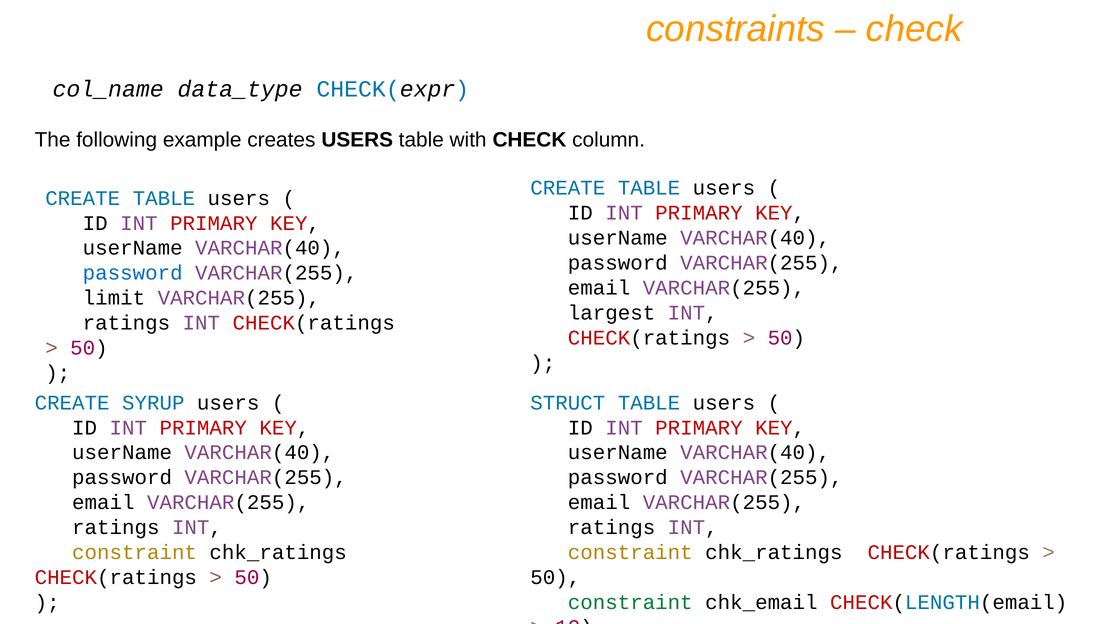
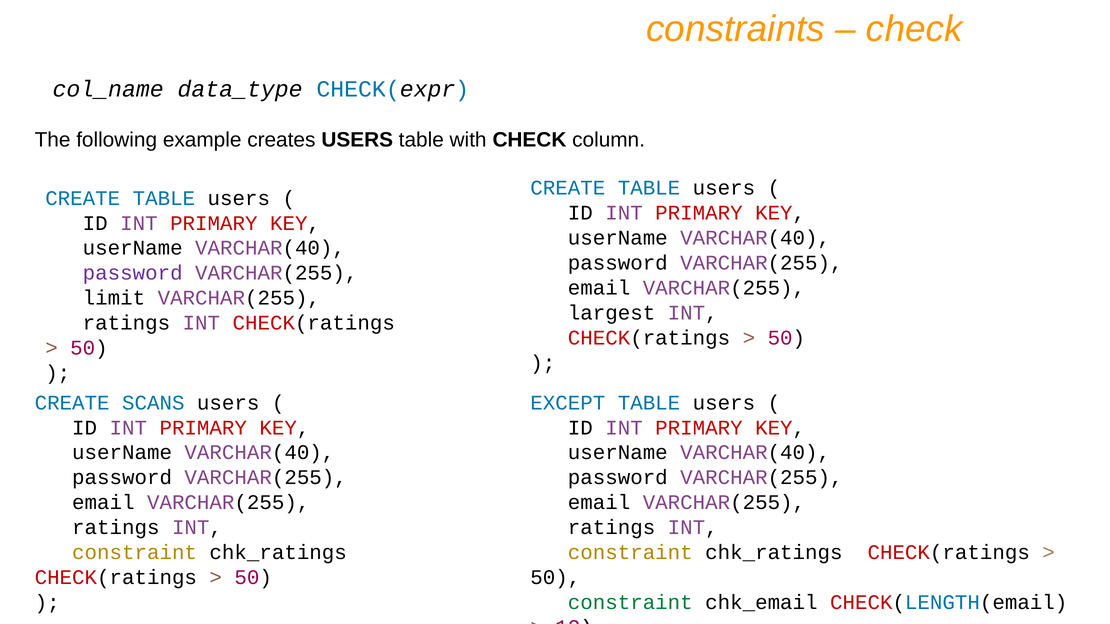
password at (133, 273) colour: blue -> purple
SYRUP: SYRUP -> SCANS
STRUCT: STRUCT -> EXCEPT
